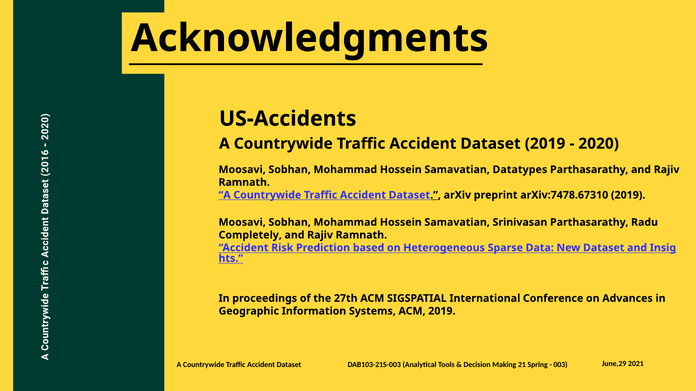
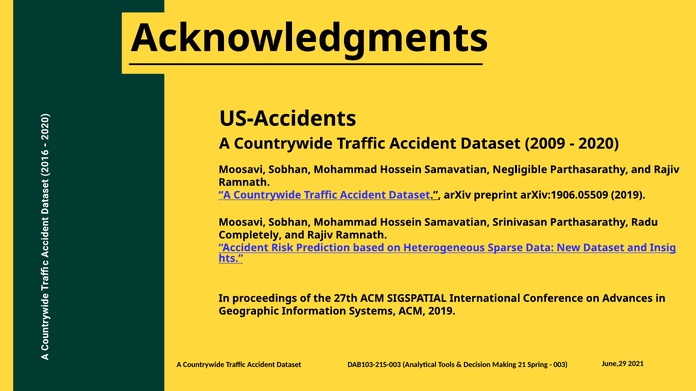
Dataset 2019: 2019 -> 2009
Datatypes: Datatypes -> Negligible
arXiv:7478.67310: arXiv:7478.67310 -> arXiv:1906.05509
